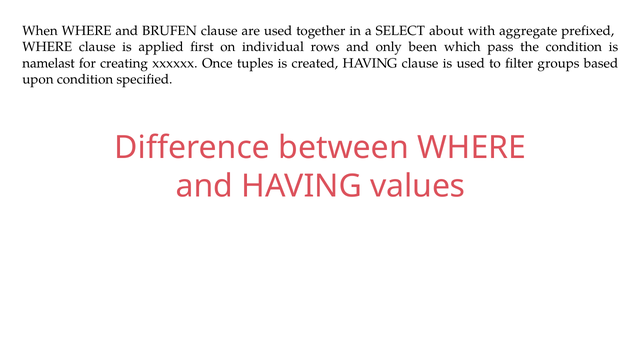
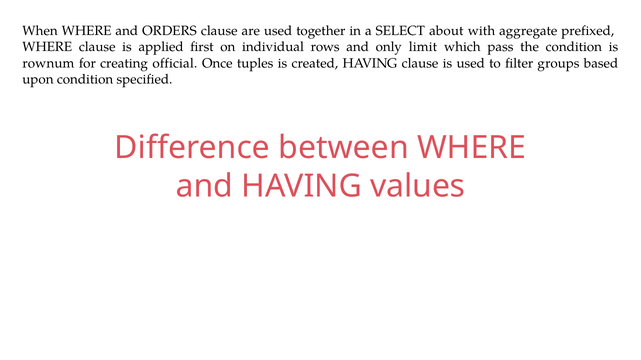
BRUFEN: BRUFEN -> ORDERS
been: been -> limit
namelast: namelast -> rownum
xxxxxx: xxxxxx -> official
